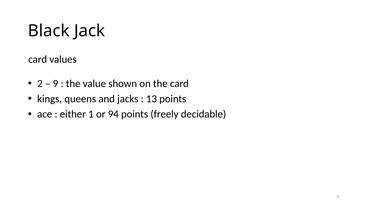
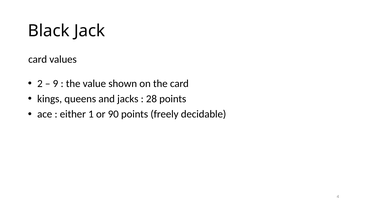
13: 13 -> 28
94: 94 -> 90
